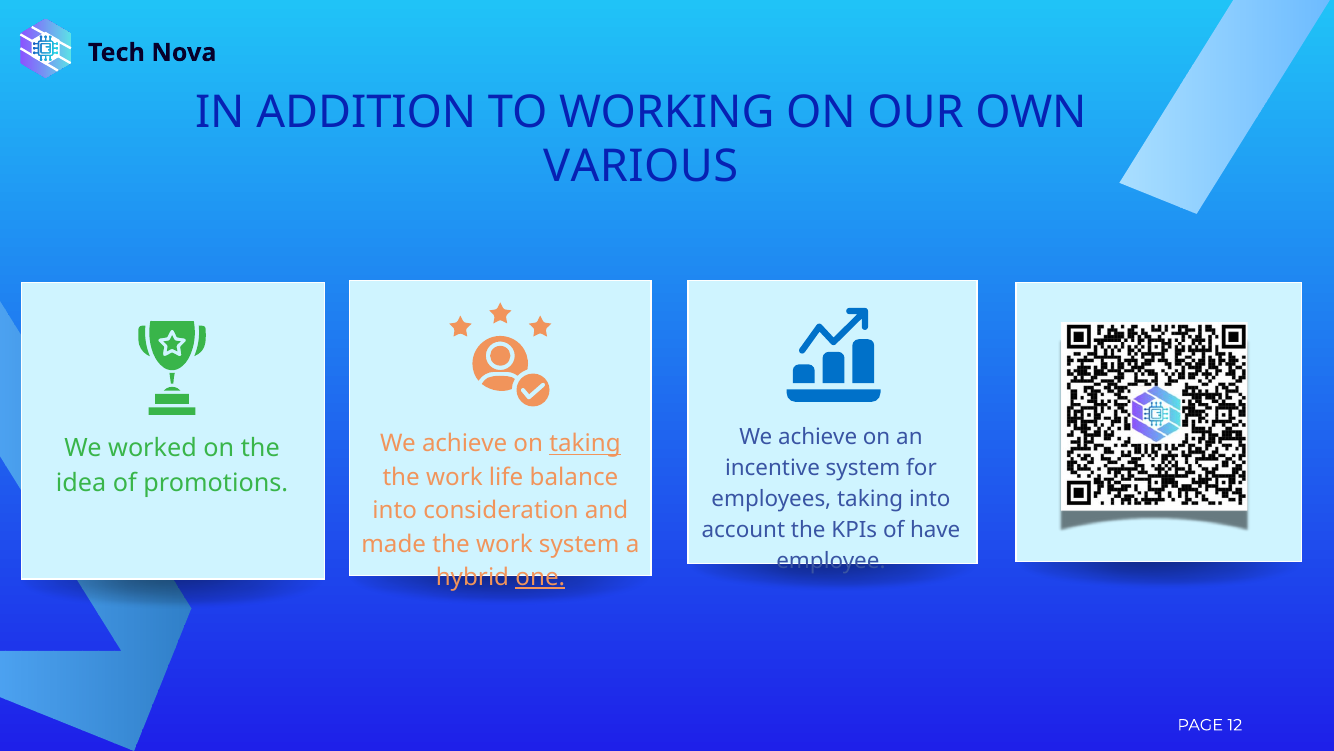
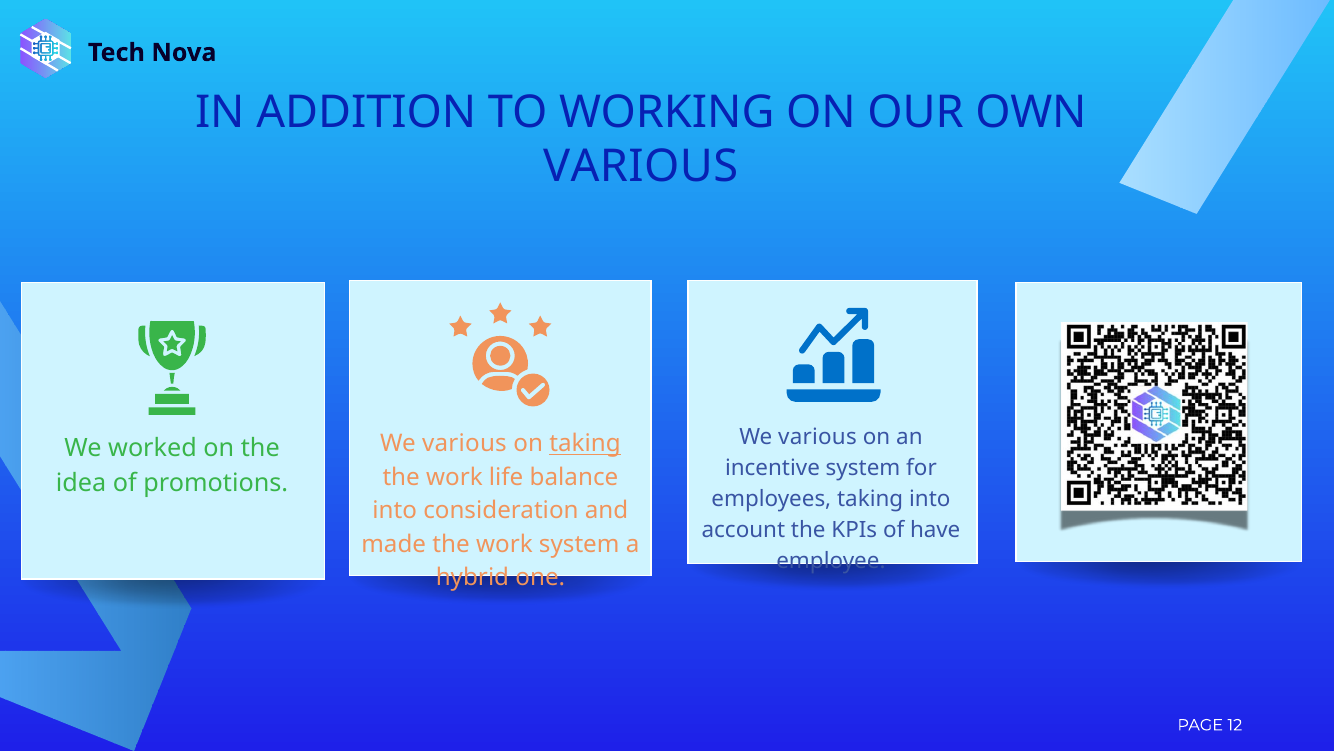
achieve at (818, 437): achieve -> various
achieve at (465, 443): achieve -> various
one underline: present -> none
